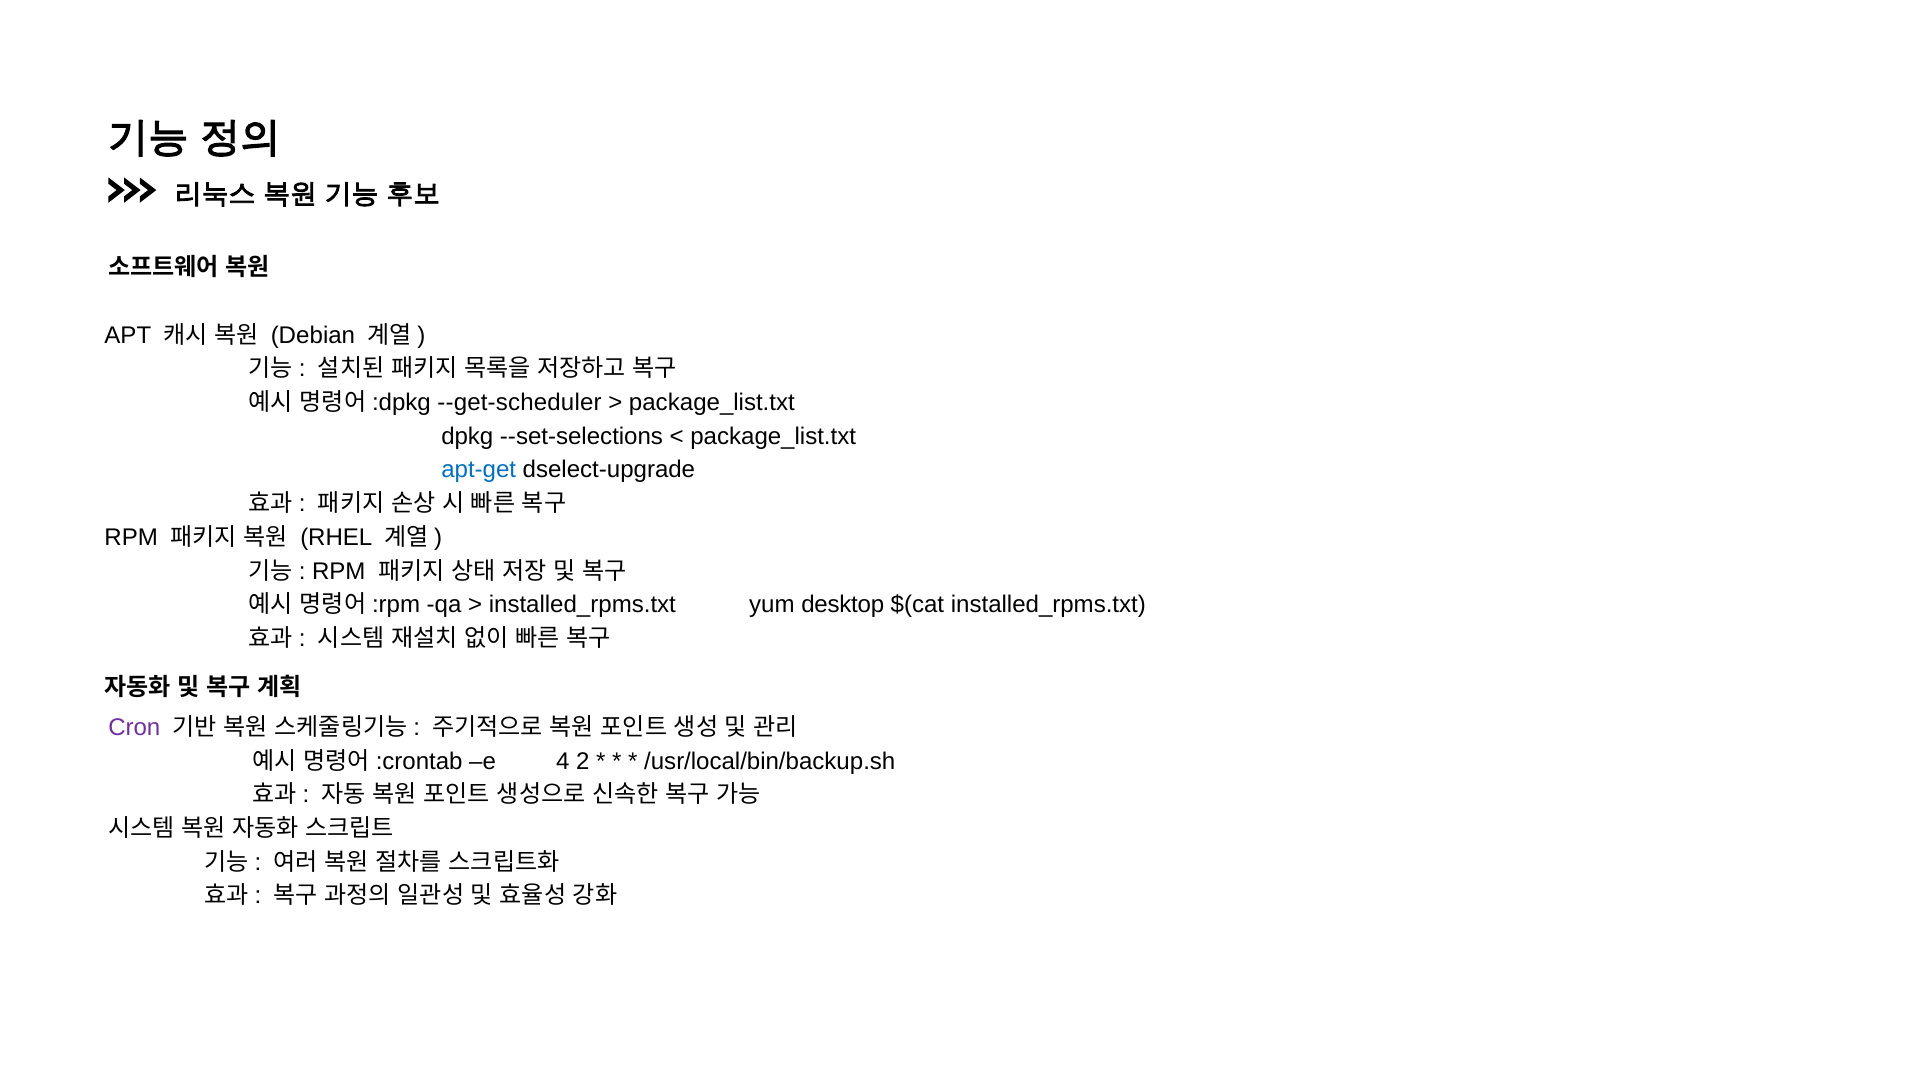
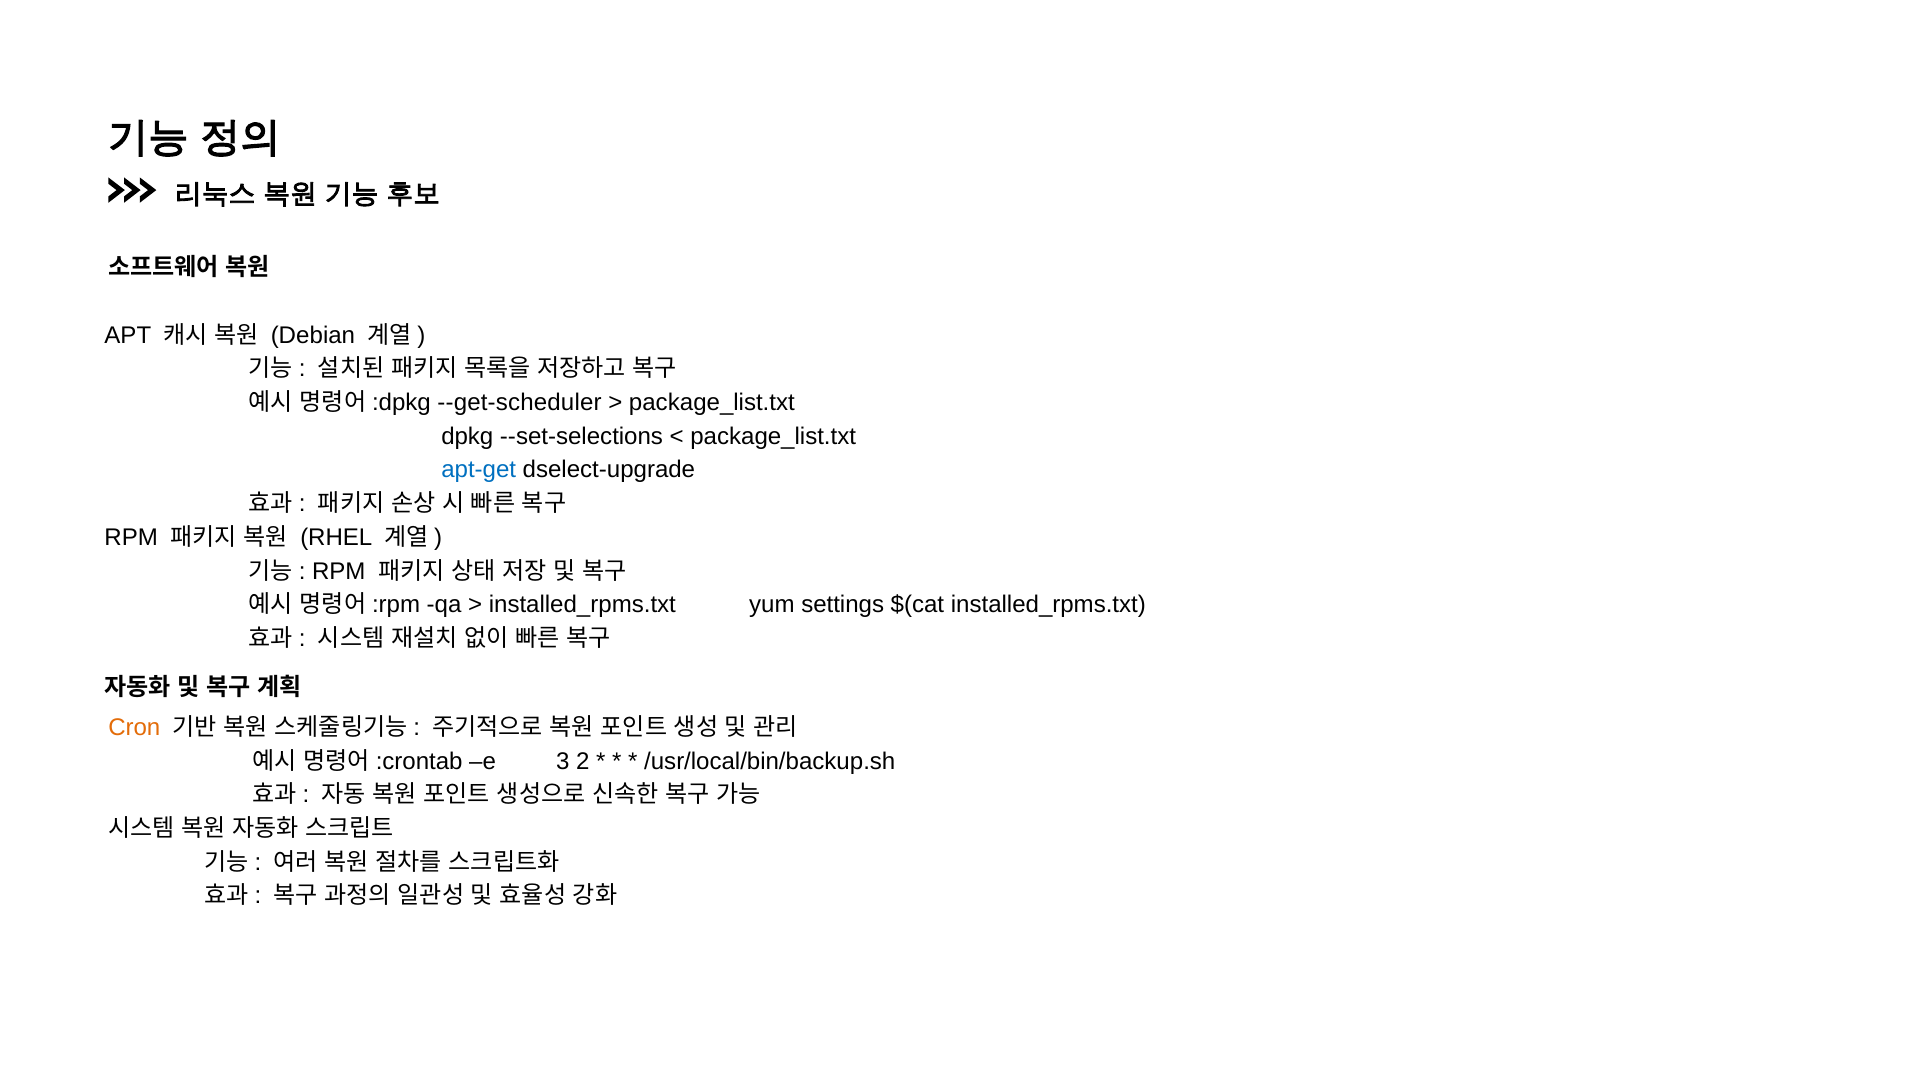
desktop: desktop -> settings
Cron colour: purple -> orange
4: 4 -> 3
